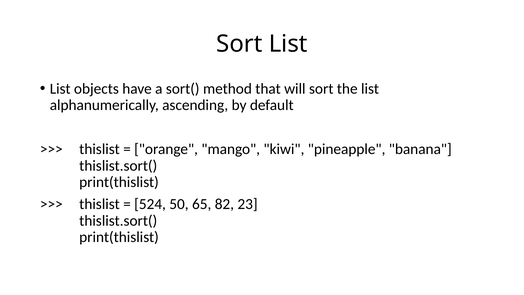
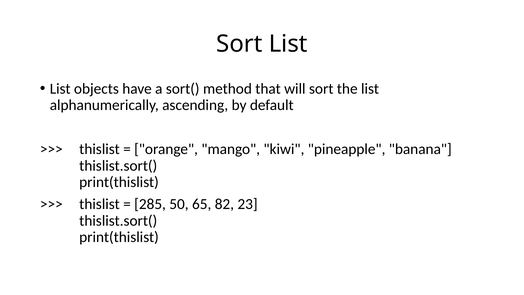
524: 524 -> 285
